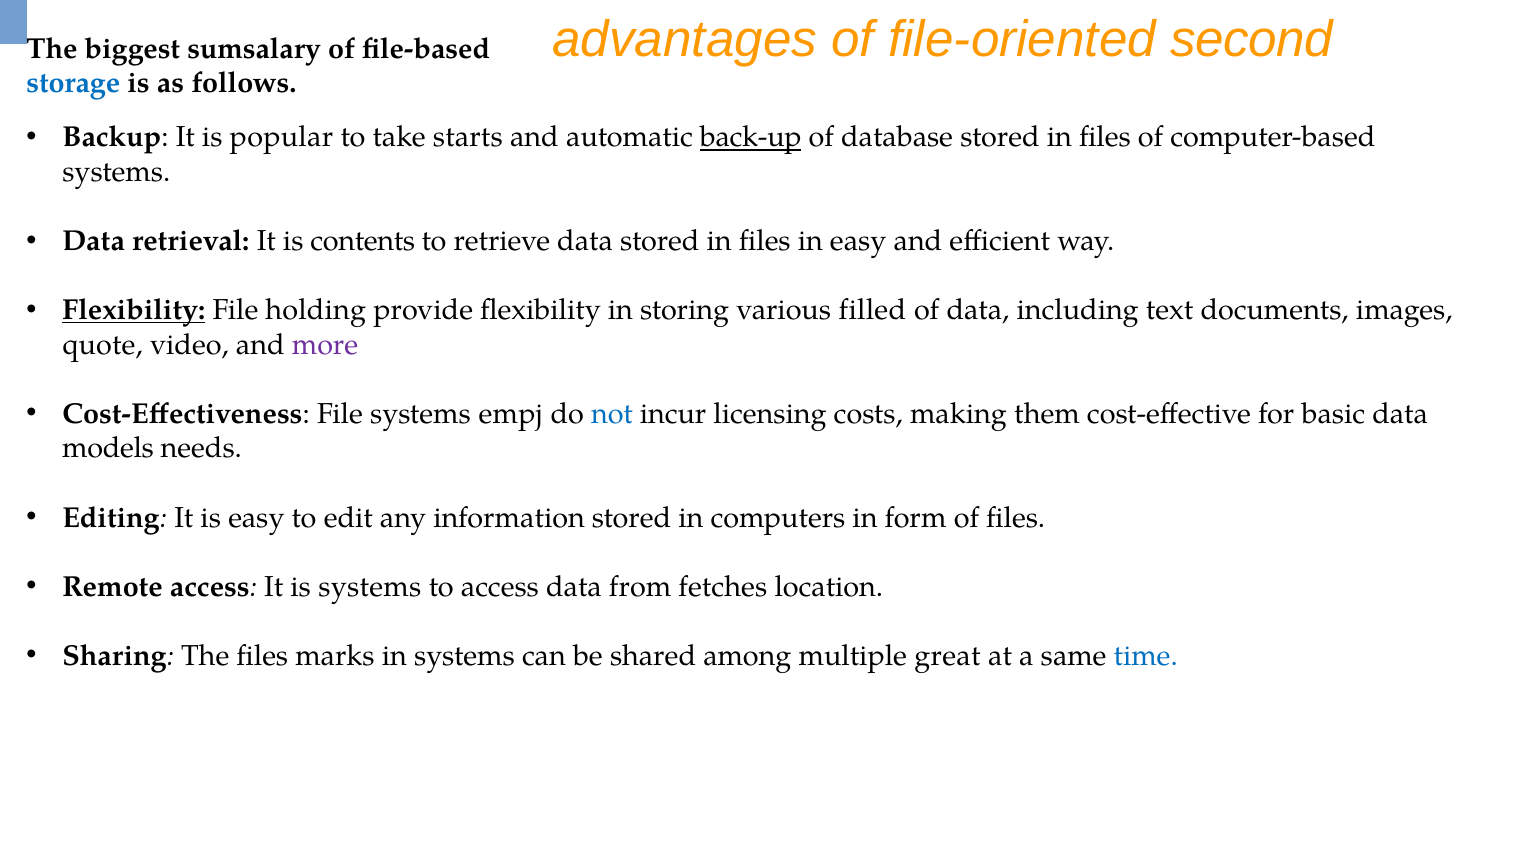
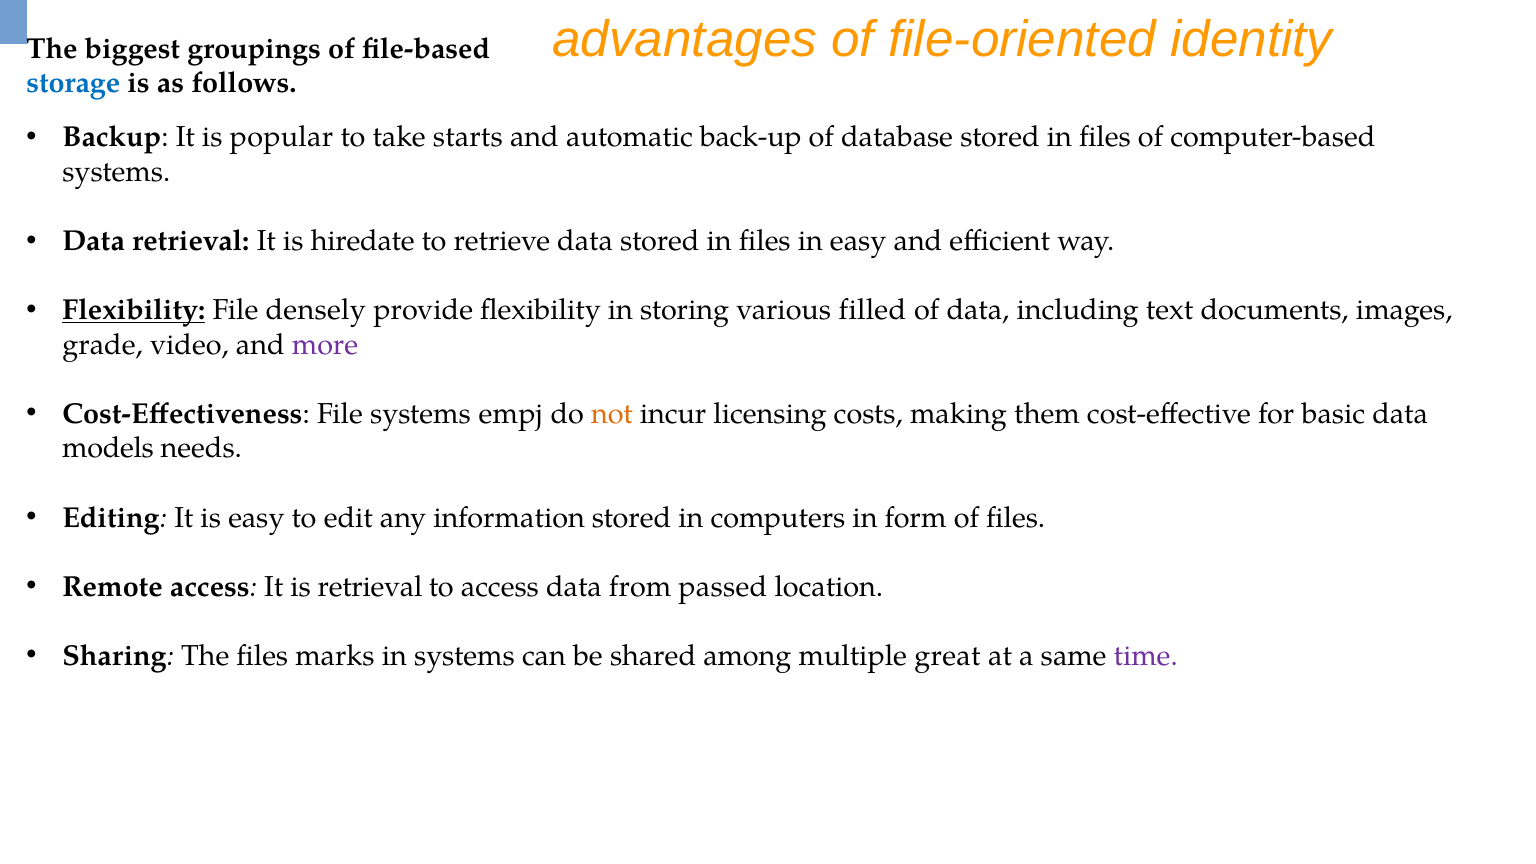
second: second -> identity
sumsalary: sumsalary -> groupings
back-up underline: present -> none
contents: contents -> hiredate
holding: holding -> densely
quote: quote -> grade
not colour: blue -> orange
is systems: systems -> retrieval
fetches: fetches -> passed
time colour: blue -> purple
